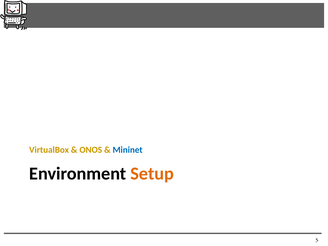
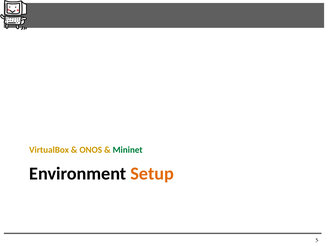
Mininet colour: blue -> green
